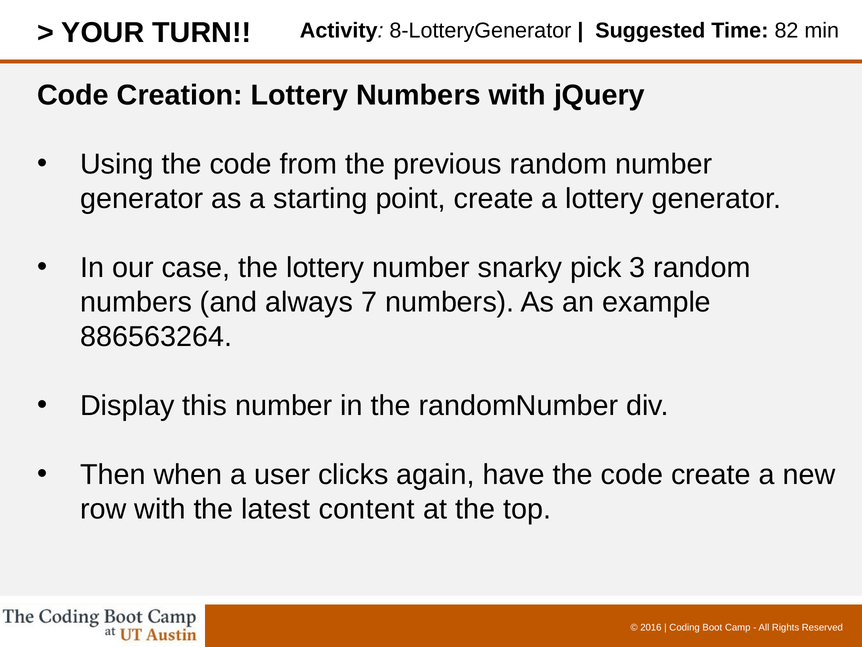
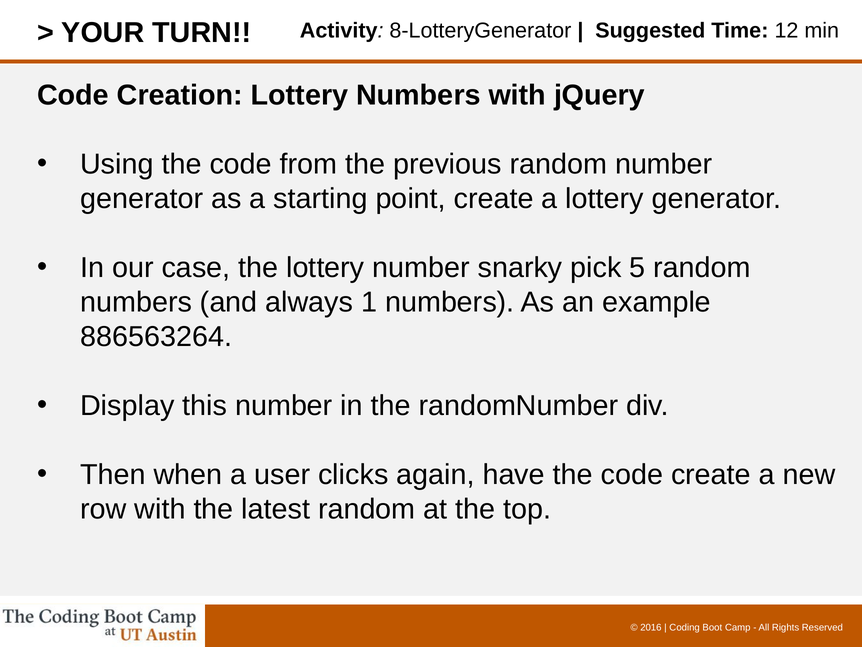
82: 82 -> 12
3: 3 -> 5
7: 7 -> 1
latest content: content -> random
